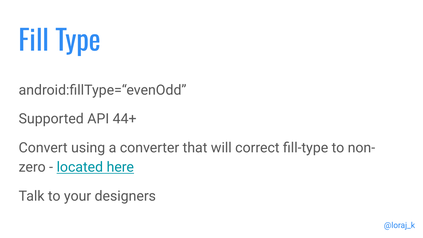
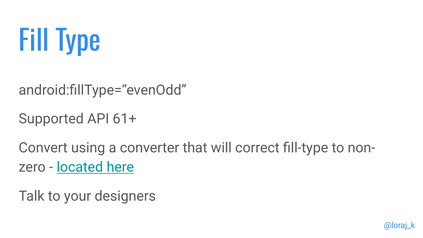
44+: 44+ -> 61+
